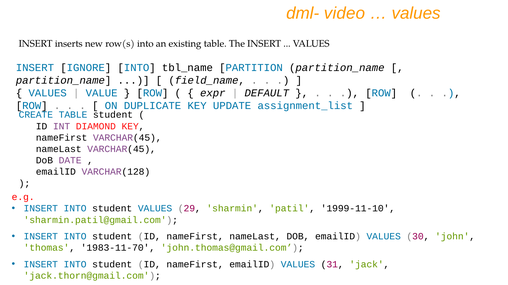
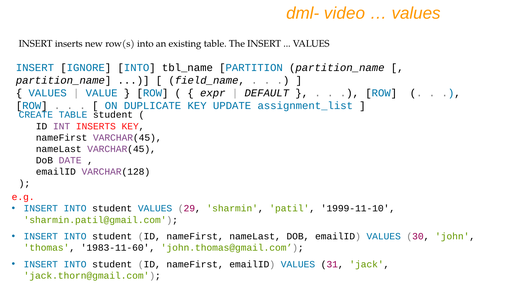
INT DIAMOND: DIAMOND -> INSERTS
1983-11-70: 1983-11-70 -> 1983-11-60
